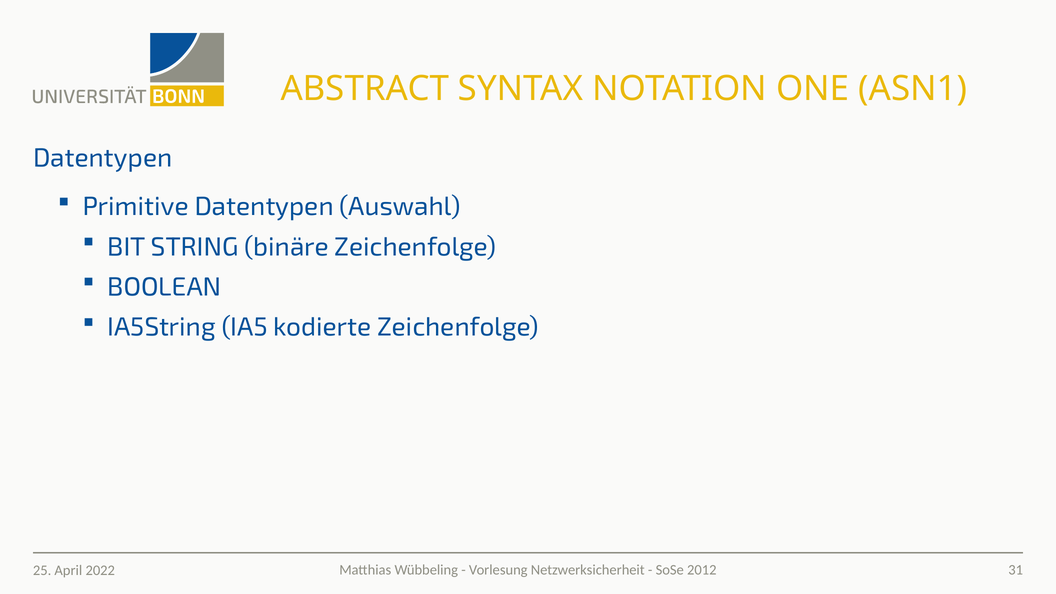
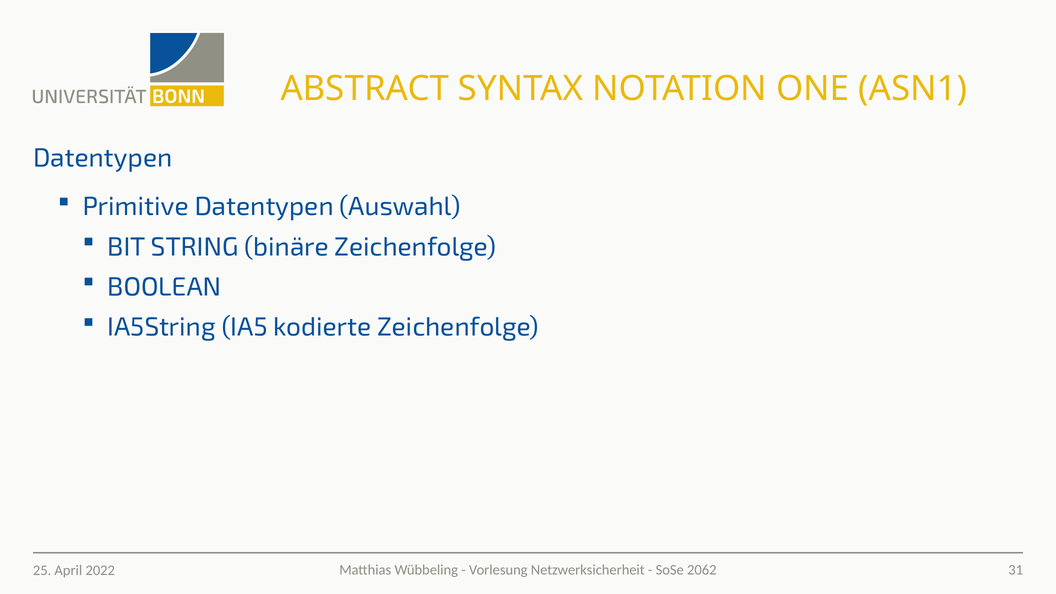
2012: 2012 -> 2062
